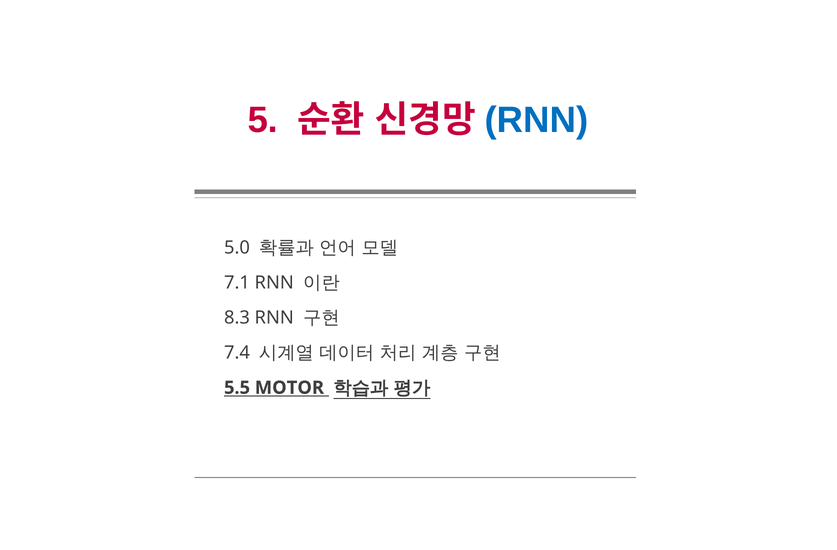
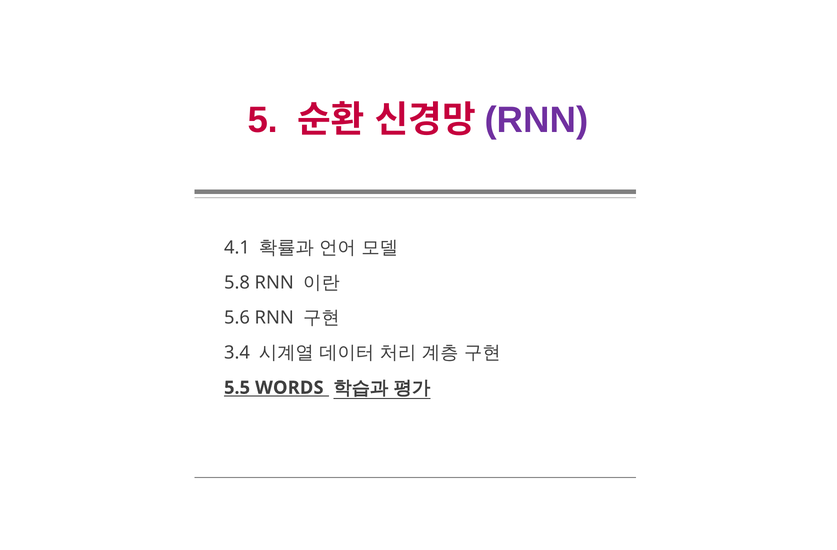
RNN at (536, 120) colour: blue -> purple
5.0: 5.0 -> 4.1
7.1: 7.1 -> 5.8
8.3: 8.3 -> 5.6
7.4: 7.4 -> 3.4
MOTOR: MOTOR -> WORDS
